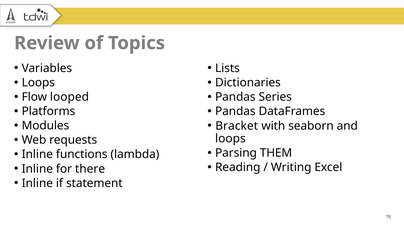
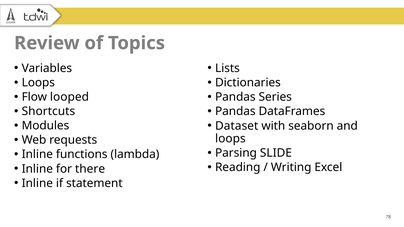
Platforms: Platforms -> Shortcuts
Bracket: Bracket -> Dataset
THEM: THEM -> SLIDE
